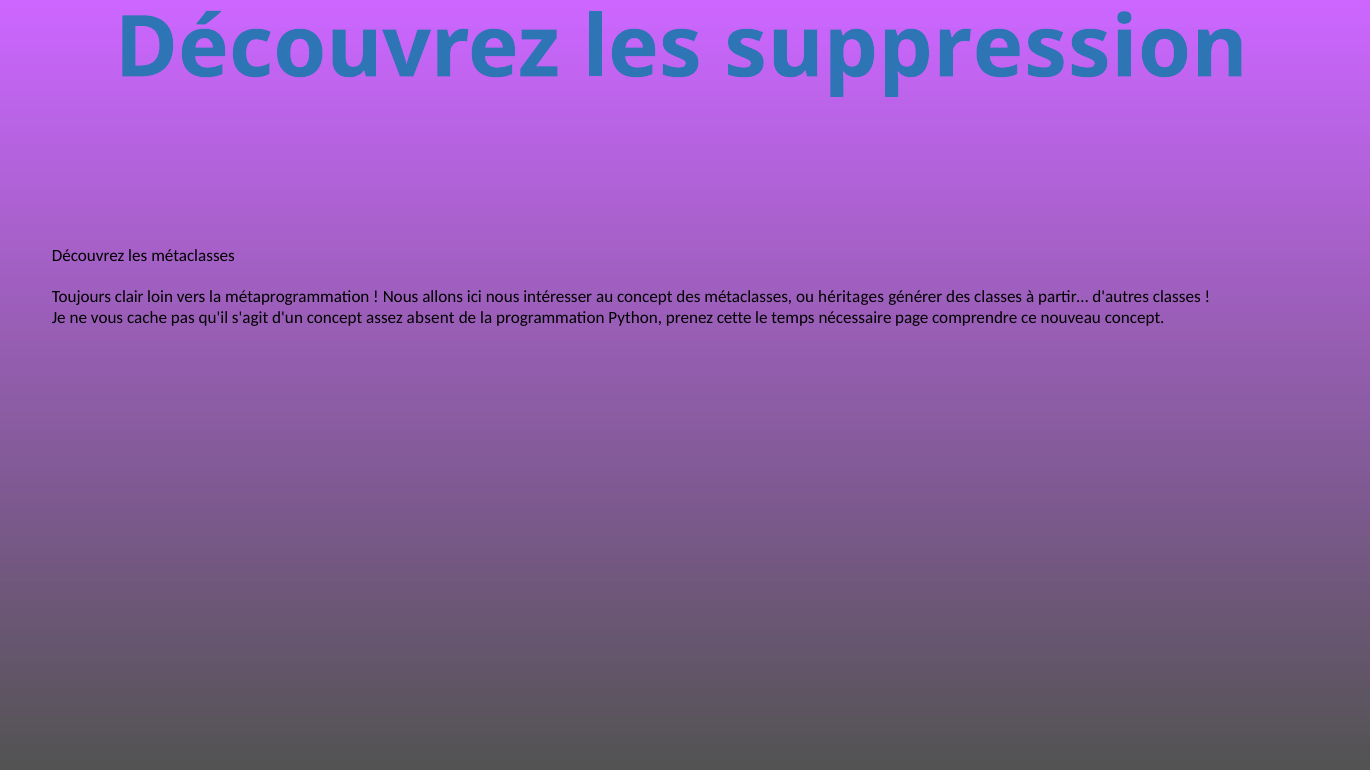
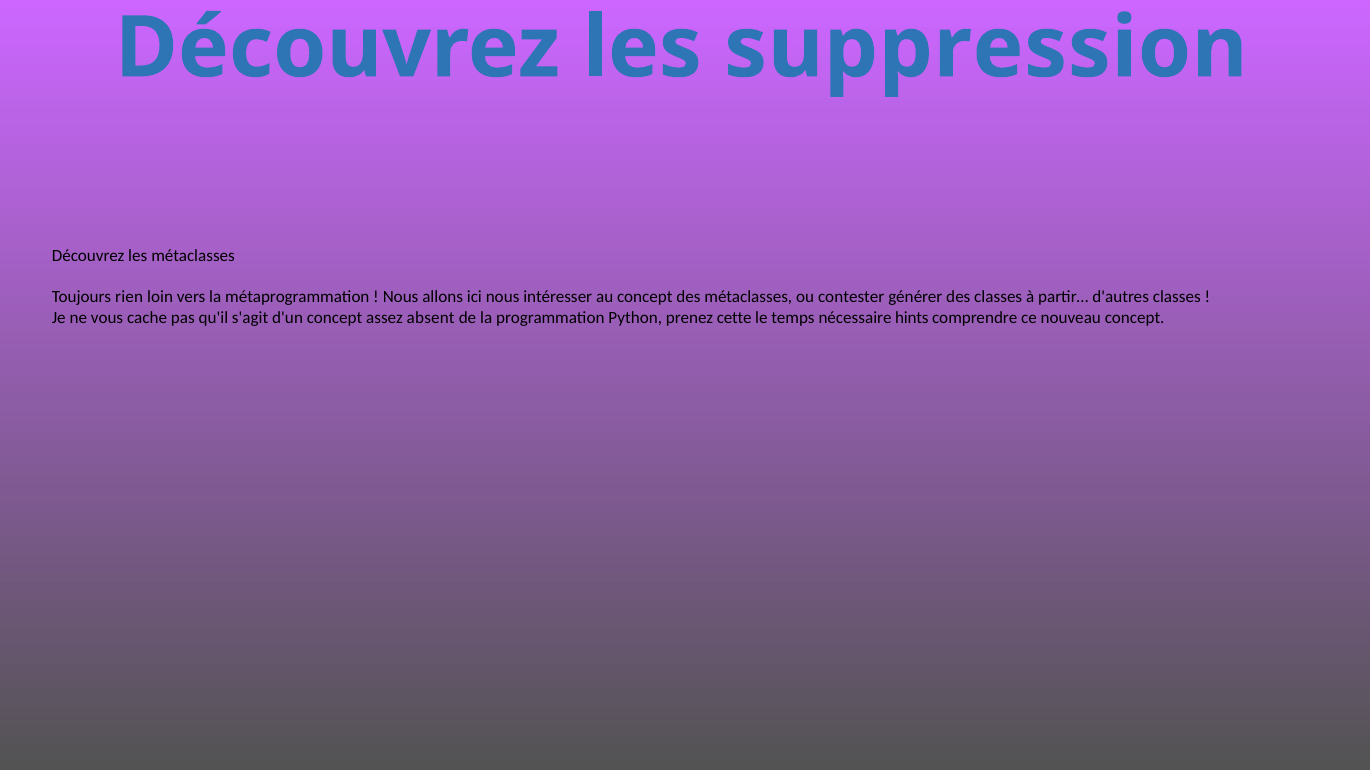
clair: clair -> rien
héritages: héritages -> contester
page: page -> hints
